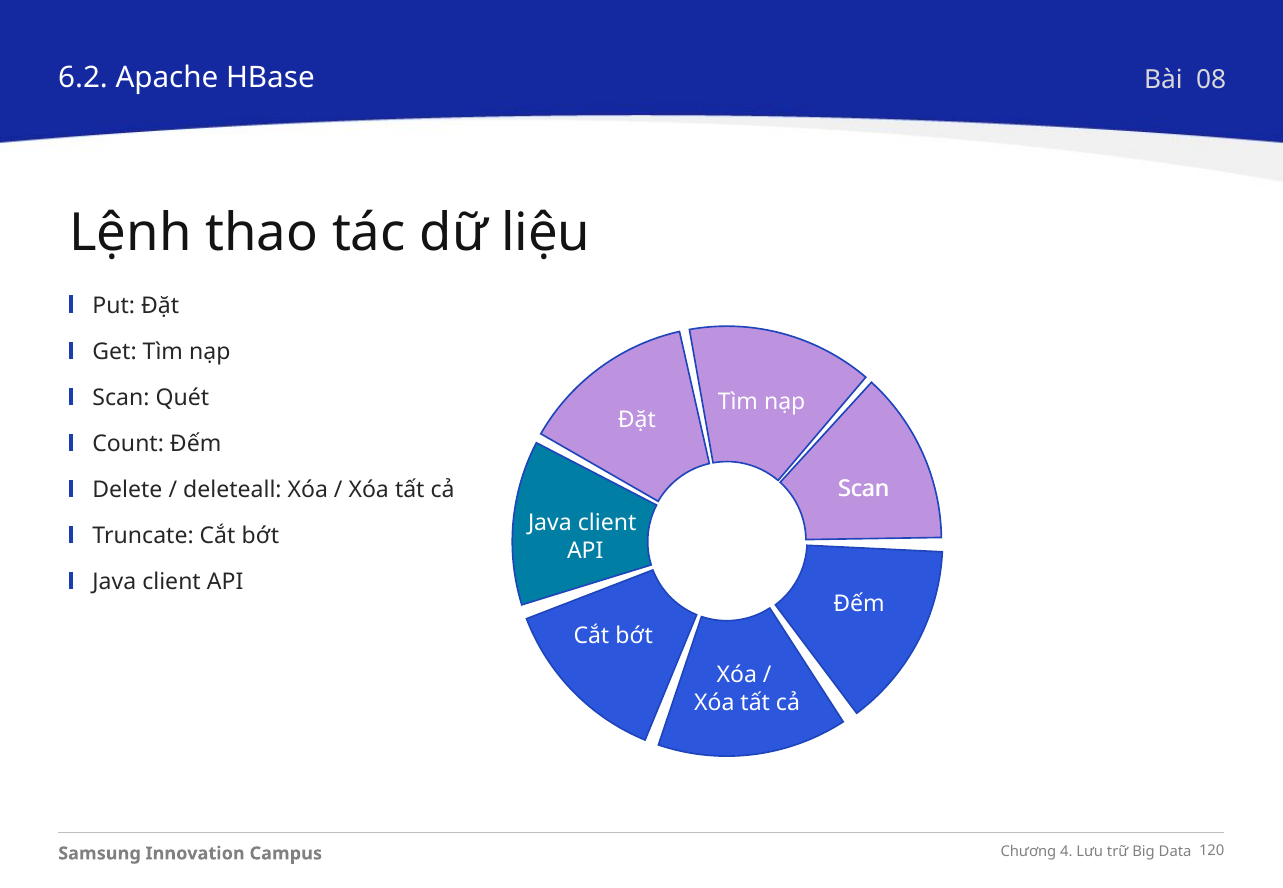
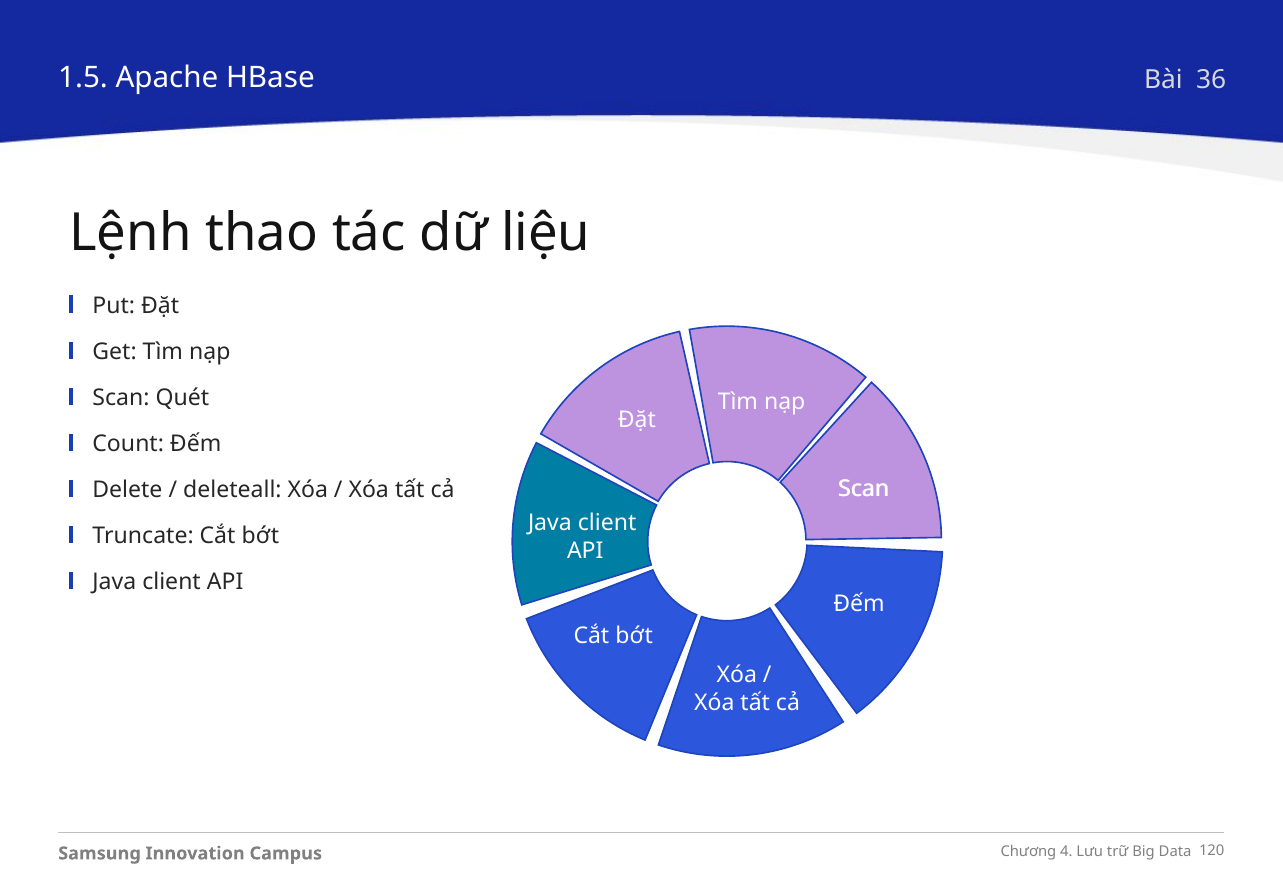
6.2: 6.2 -> 1.5
08: 08 -> 36
